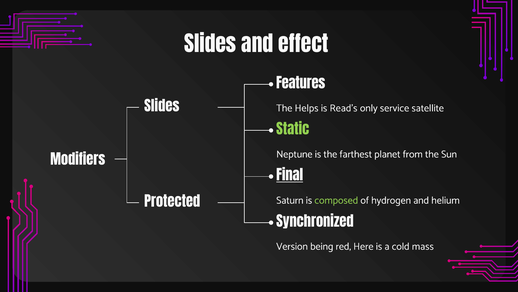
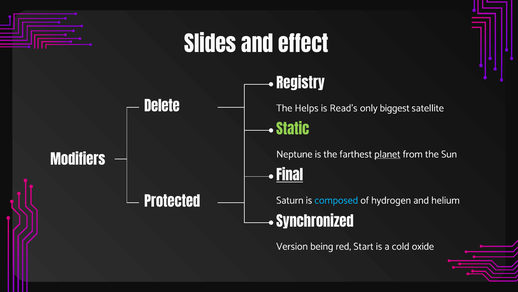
Features: Features -> Registry
Slides at (162, 107): Slides -> Delete
service: service -> biggest
planet underline: none -> present
composed colour: light green -> light blue
Here: Here -> Start
mass: mass -> oxide
